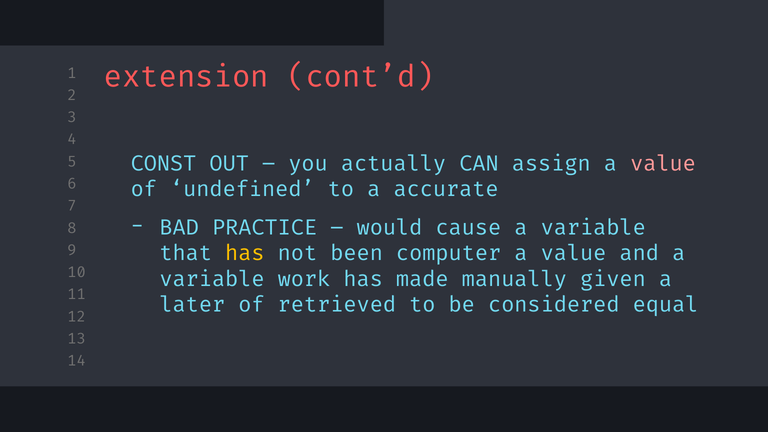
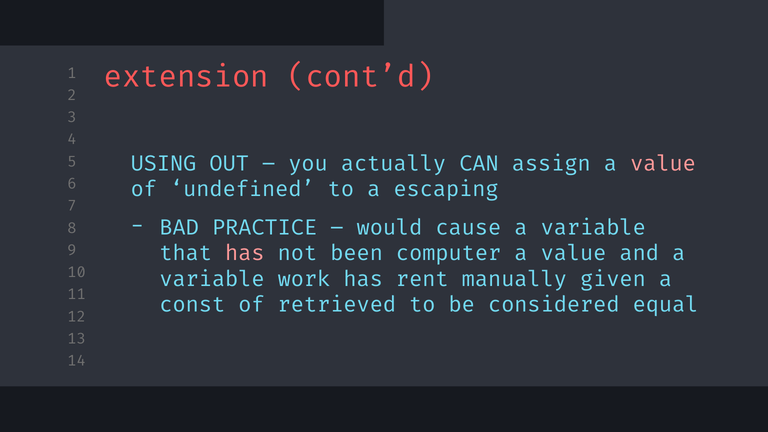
CONST: CONST -> USING
accurate: accurate -> escaping
has at (245, 253) colour: yellow -> pink
made: made -> rent
later: later -> const
